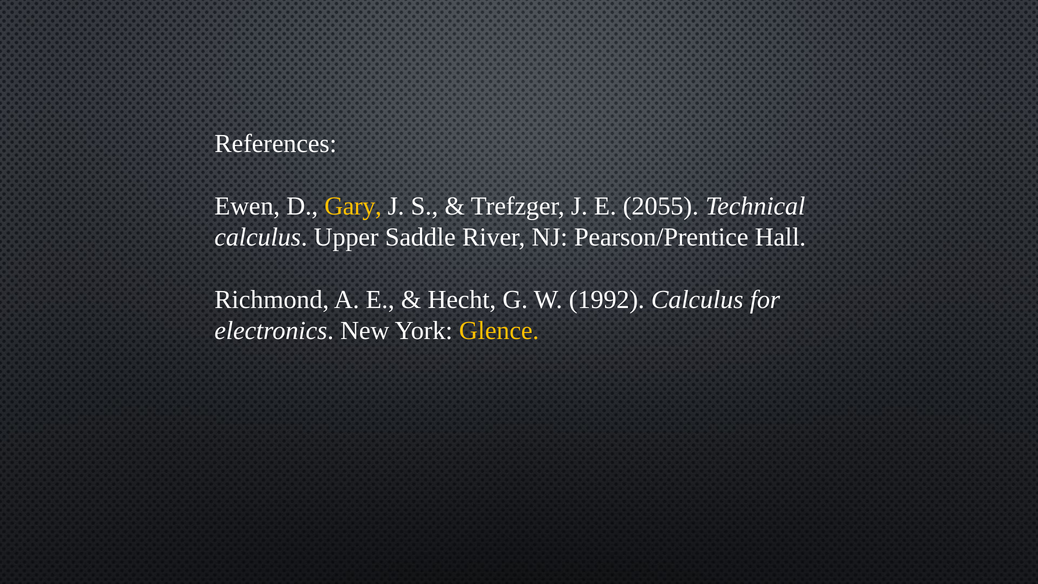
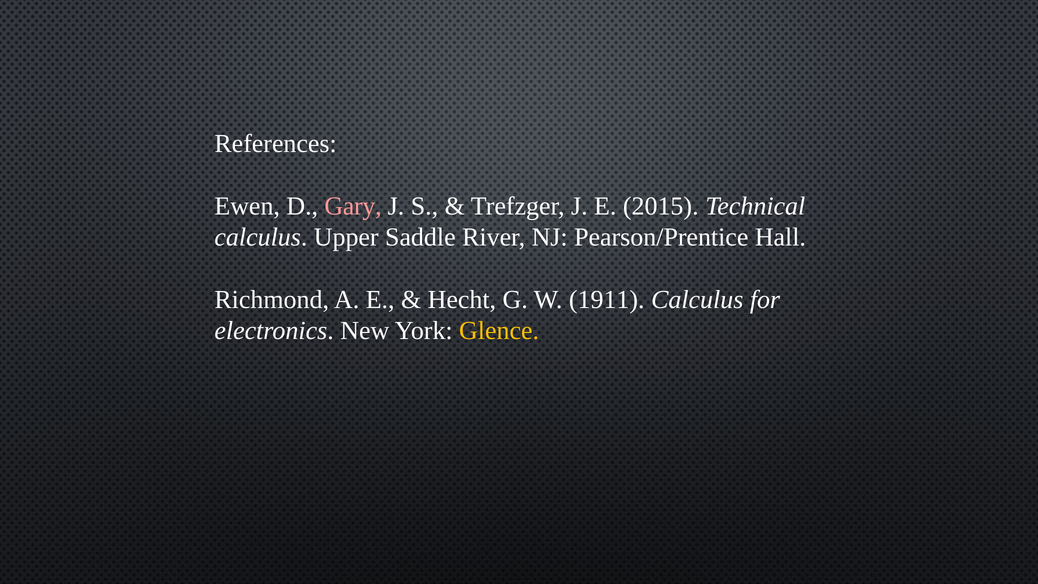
Gary colour: yellow -> pink
2055: 2055 -> 2015
1992: 1992 -> 1911
